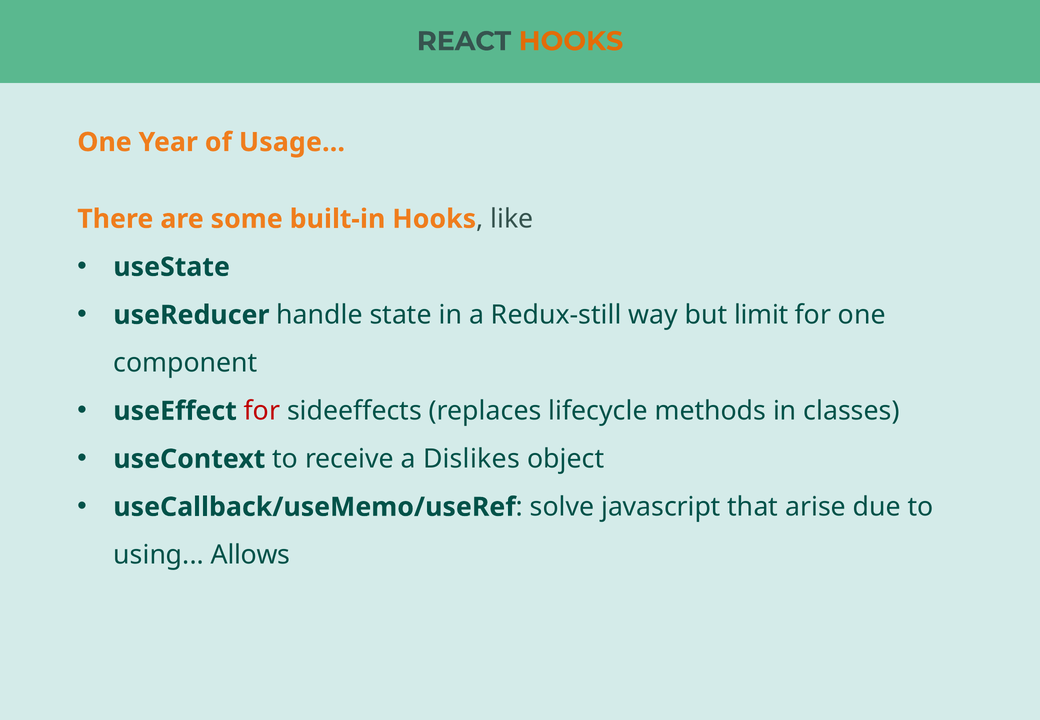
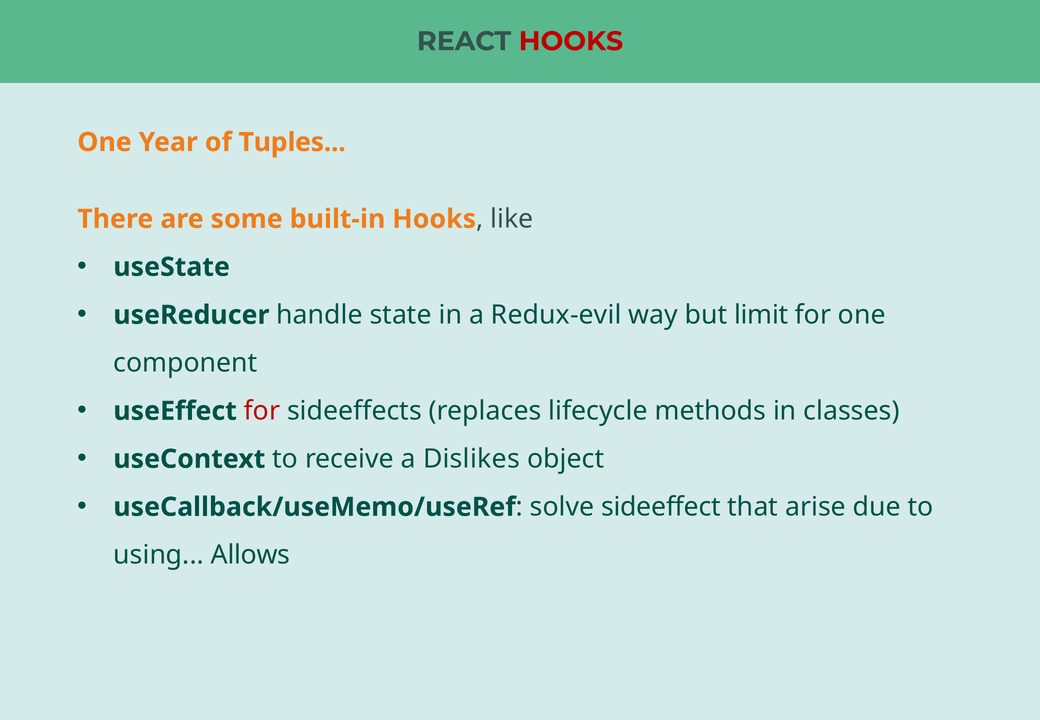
HOOKS at (571, 41) colour: orange -> red
Usage: Usage -> Tuples
Redux-still: Redux-still -> Redux-evil
javascript: javascript -> sideeffect
